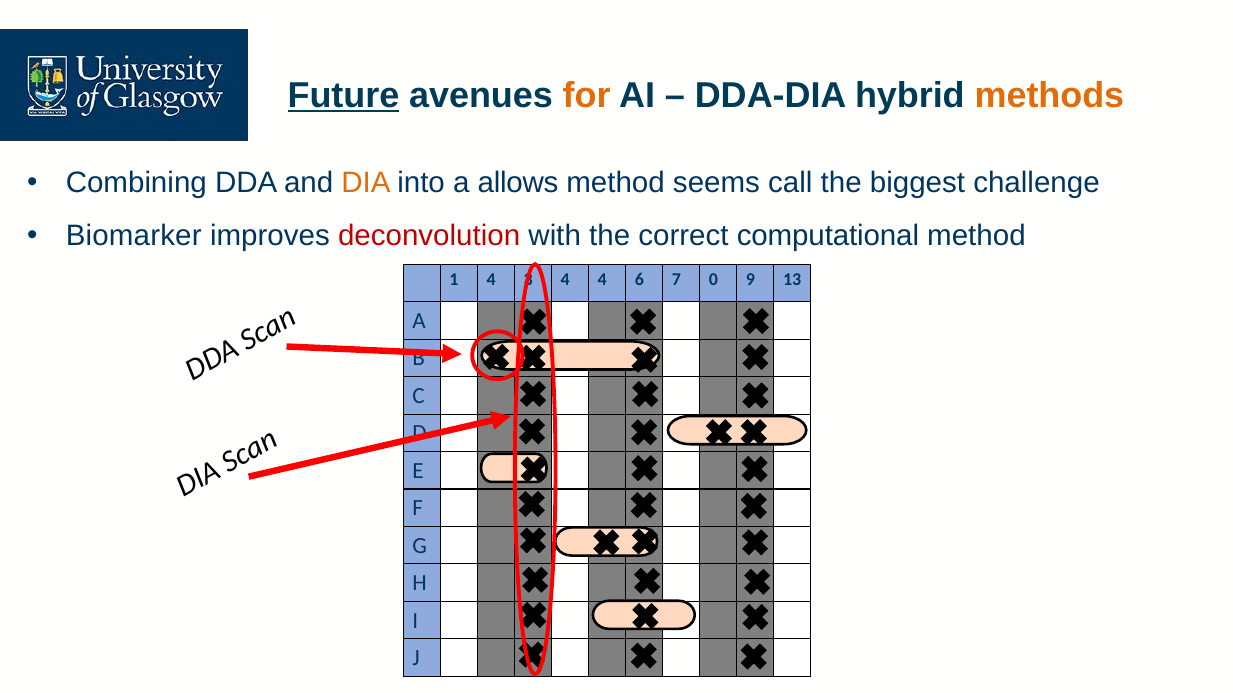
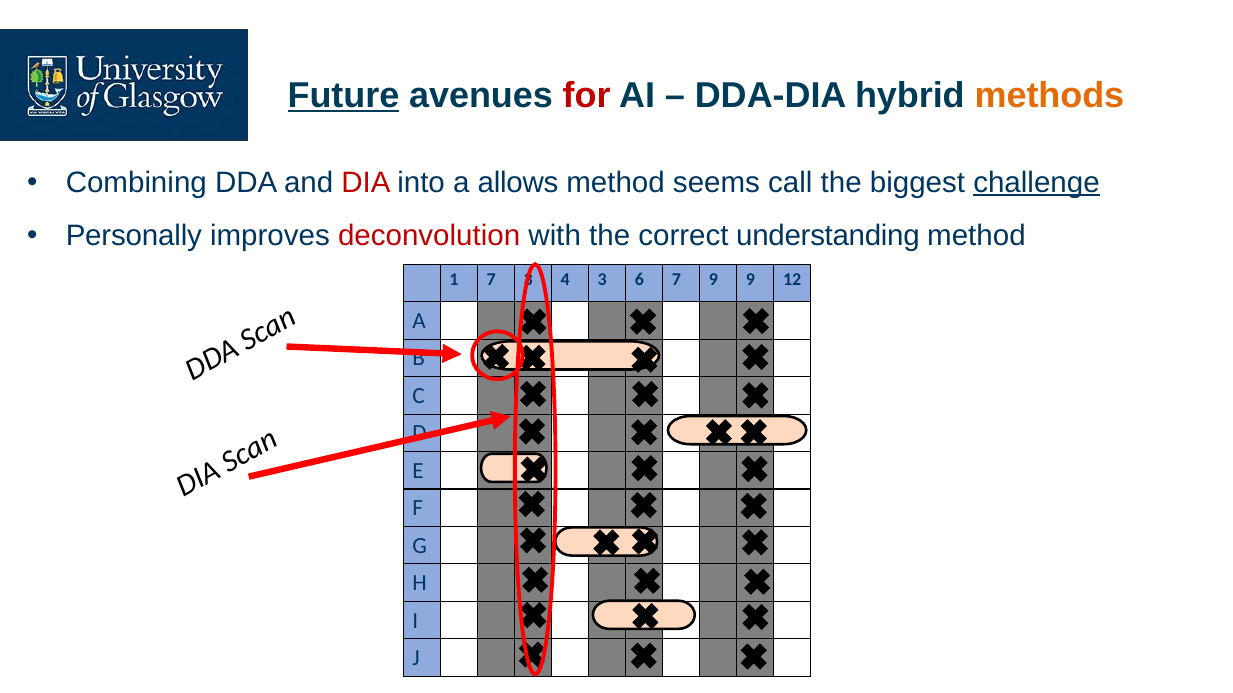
for colour: orange -> red
DIA colour: orange -> red
challenge underline: none -> present
Biomarker: Biomarker -> Personally
computational: computational -> understanding
1 4: 4 -> 7
4 4: 4 -> 3
7 0: 0 -> 9
13: 13 -> 12
